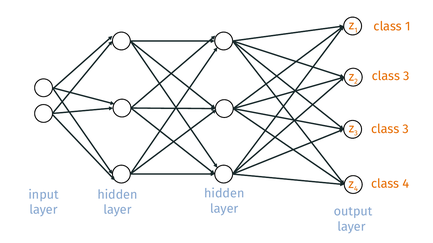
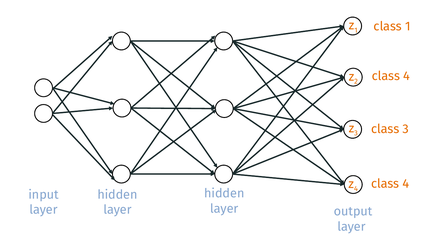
3 at (406, 76): 3 -> 4
